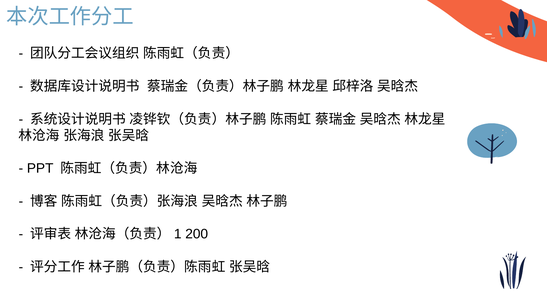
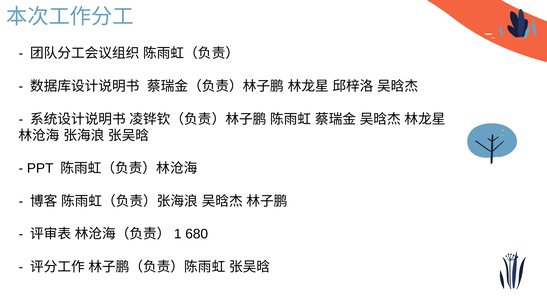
200: 200 -> 680
